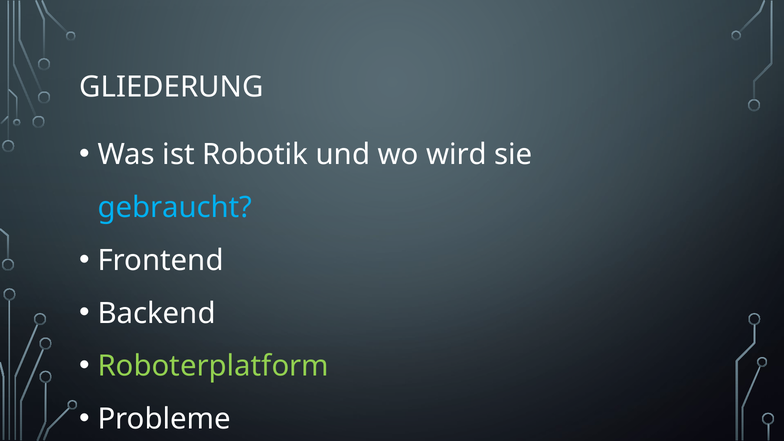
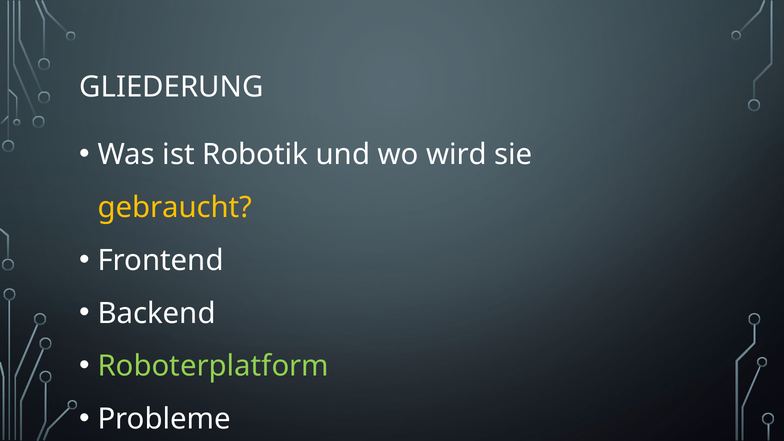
gebraucht colour: light blue -> yellow
